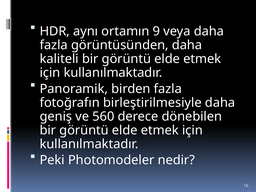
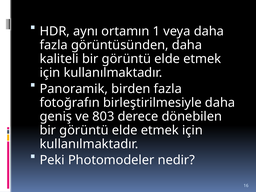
9: 9 -> 1
560: 560 -> 803
